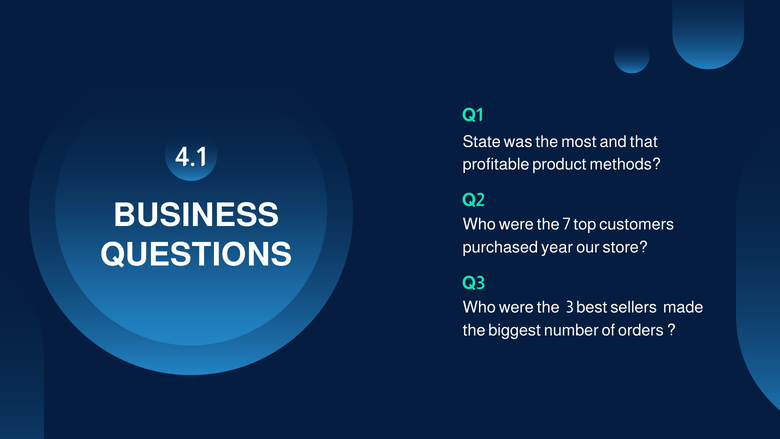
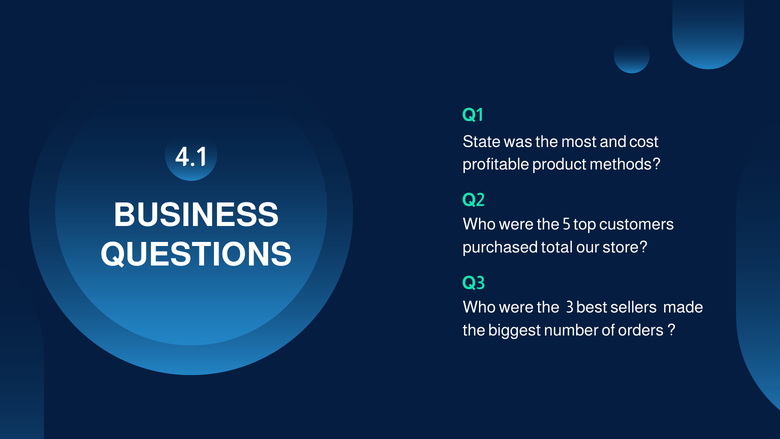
that: that -> cost
7: 7 -> 5
year: year -> total
